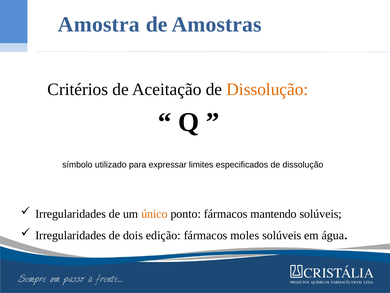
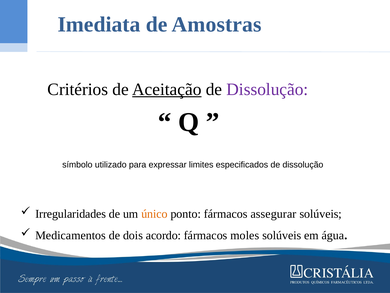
Amostra: Amostra -> Imediata
Aceitação underline: none -> present
Dissolução at (267, 89) colour: orange -> purple
mantendo: mantendo -> assegurar
Irregularidades at (71, 235): Irregularidades -> Medicamentos
edição: edição -> acordo
